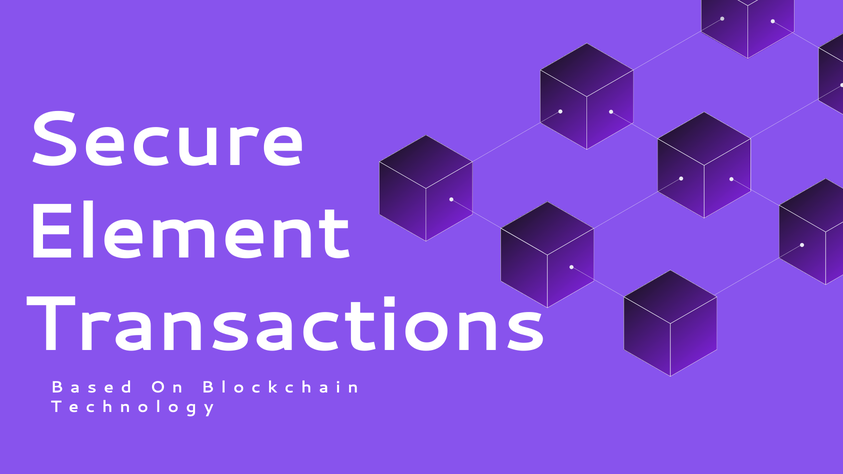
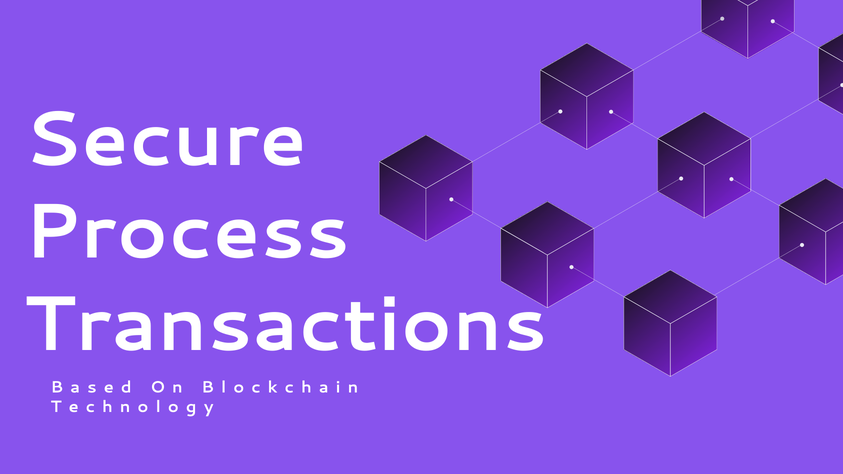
Element: Element -> Process
